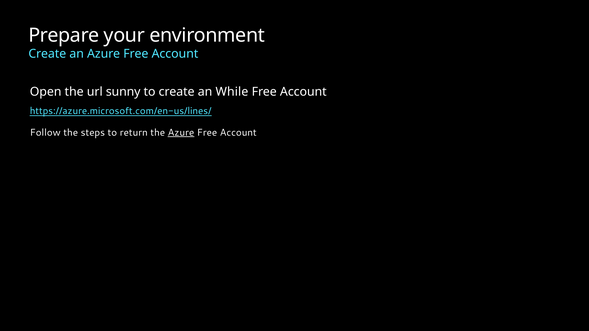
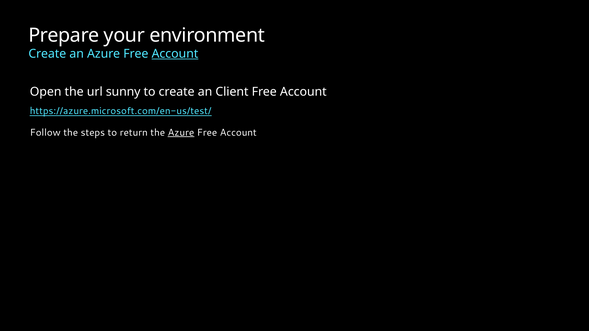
Account at (175, 54) underline: none -> present
While: While -> Client
https://azure.microsoft.com/en-us/lines/: https://azure.microsoft.com/en-us/lines/ -> https://azure.microsoft.com/en-us/test/
